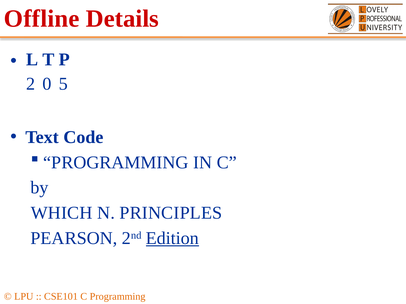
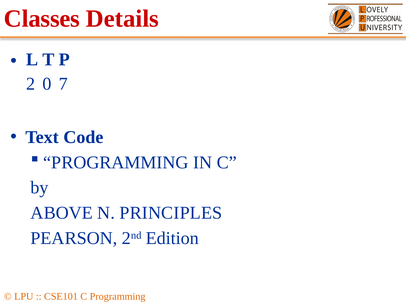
Offline: Offline -> Classes
5: 5 -> 7
WHICH: WHICH -> ABOVE
Edition underline: present -> none
